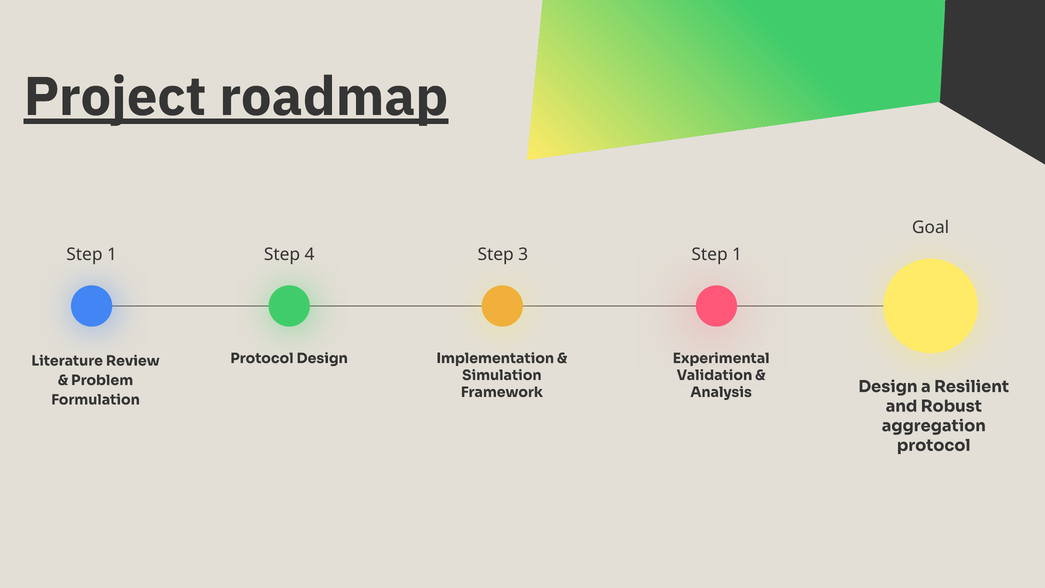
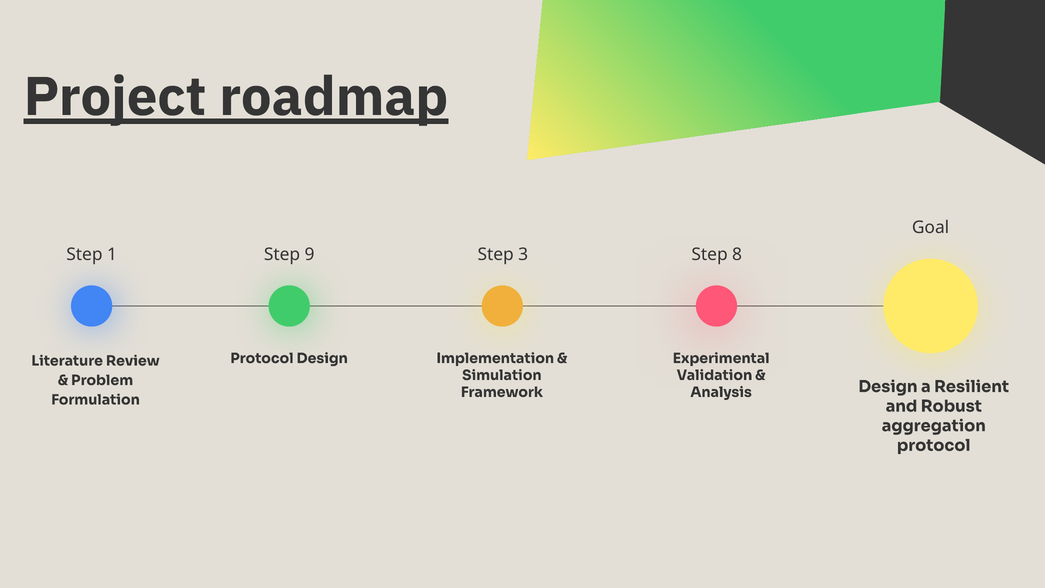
4: 4 -> 9
3 Step 1: 1 -> 8
